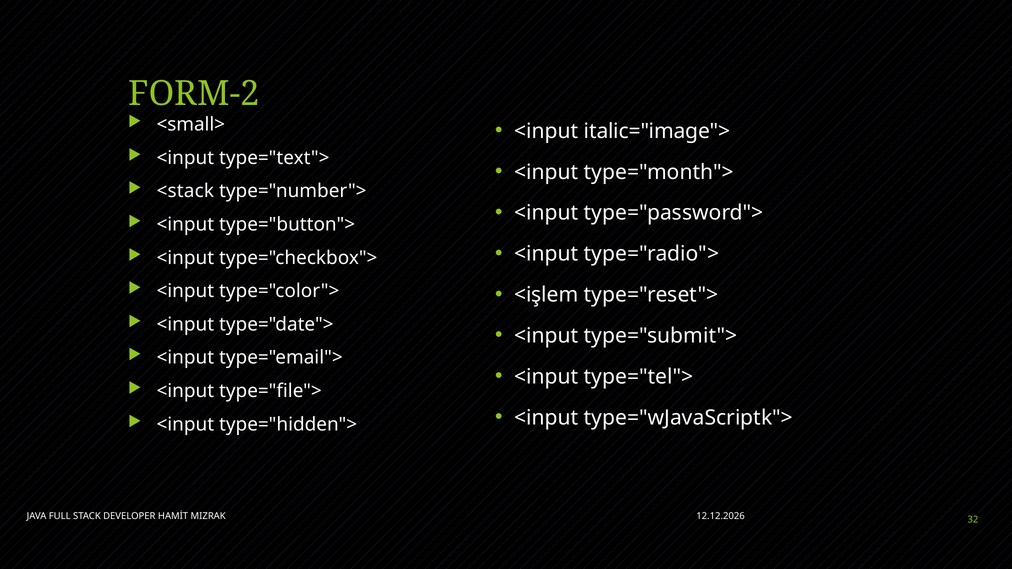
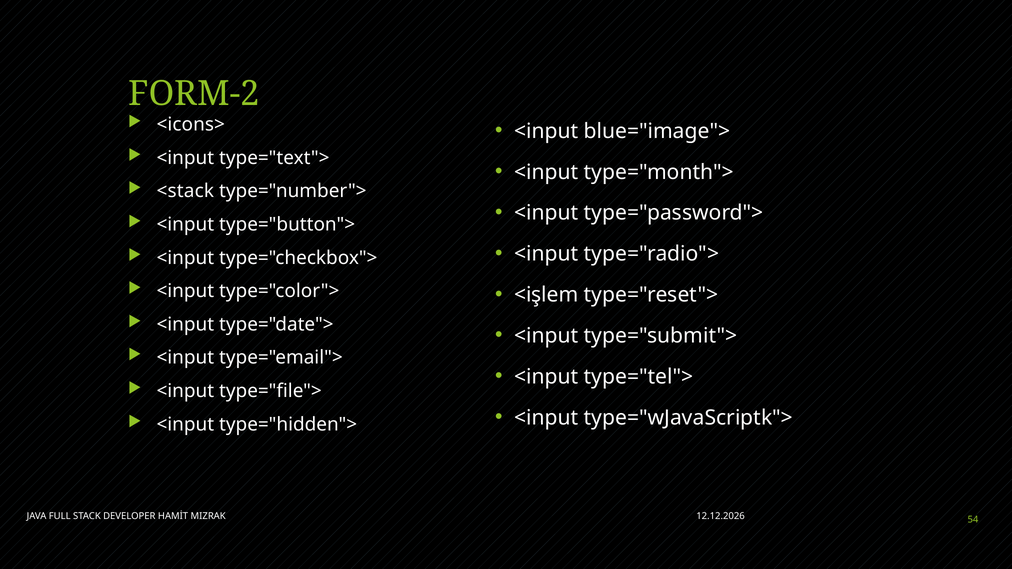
<small>: <small> -> <icons>
italic="image">: italic="image"> -> blue="image">
32: 32 -> 54
